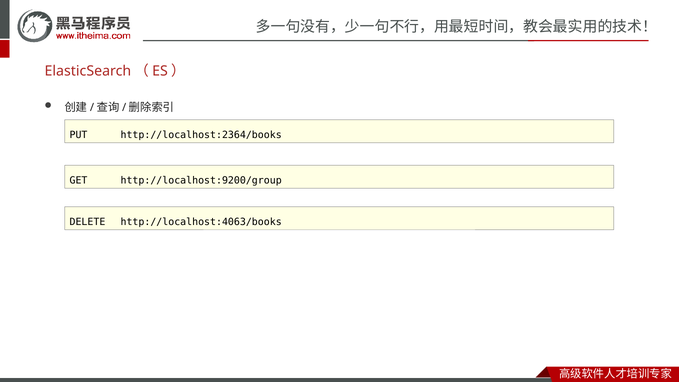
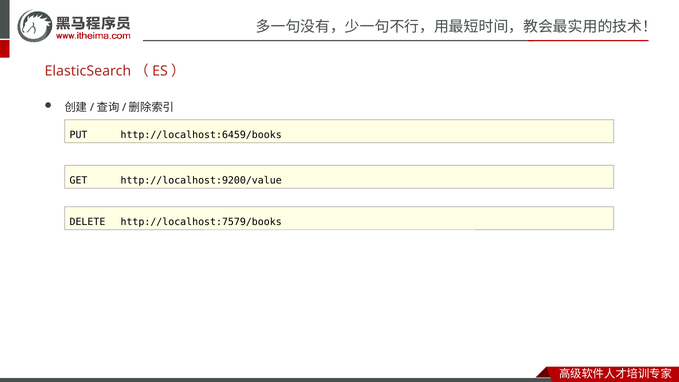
http://localhost:2364/books: http://localhost:2364/books -> http://localhost:6459/books
http://localhost:9200/group: http://localhost:9200/group -> http://localhost:9200/value
http://localhost:4063/books: http://localhost:4063/books -> http://localhost:7579/books
